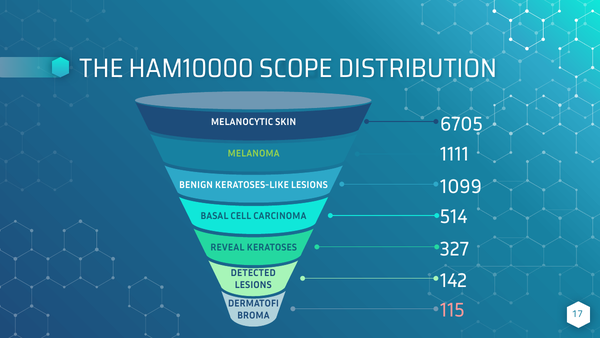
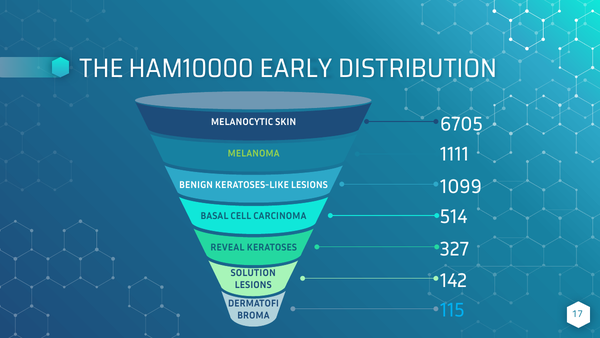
SCOPE: SCOPE -> EARLY
DETECTED: DETECTED -> SOLUTION
115 colour: pink -> light blue
